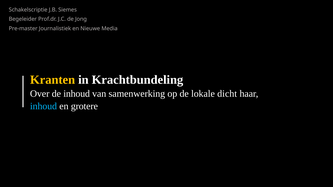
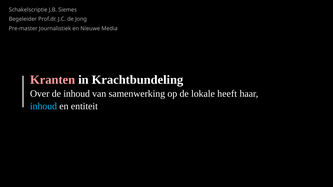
Kranten colour: yellow -> pink
dicht: dicht -> heeft
grotere: grotere -> entiteit
